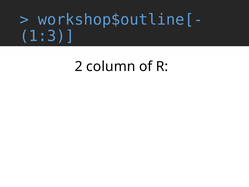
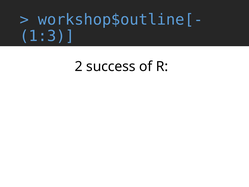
column: column -> success
